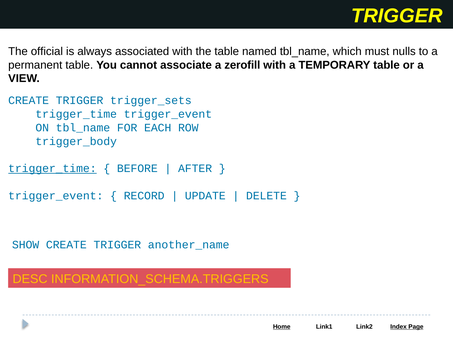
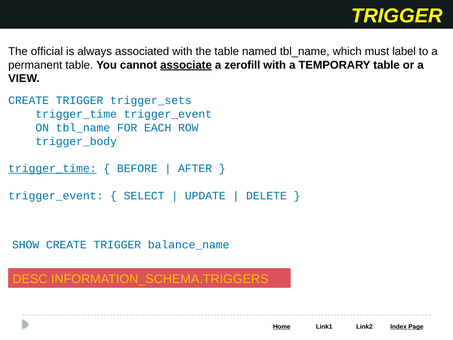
nulls: nulls -> label
associate underline: none -> present
RECORD: RECORD -> SELECT
another_name: another_name -> balance_name
